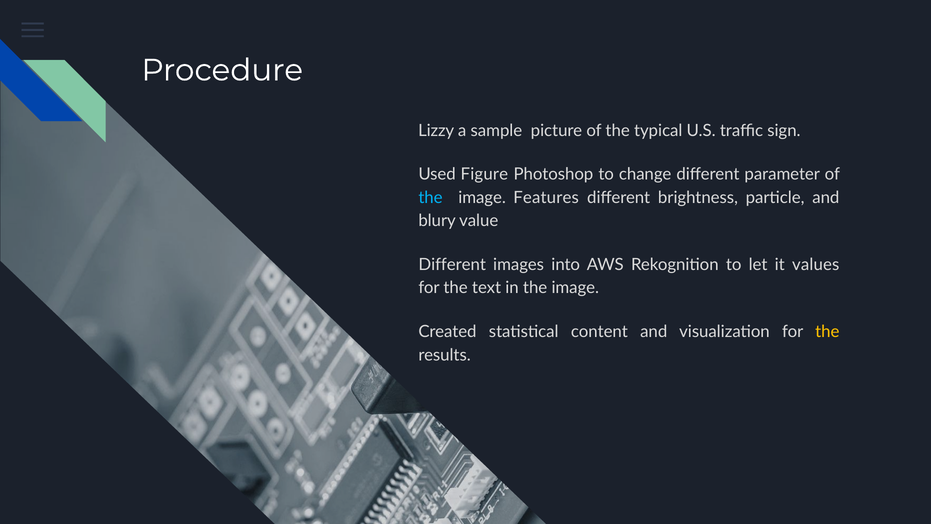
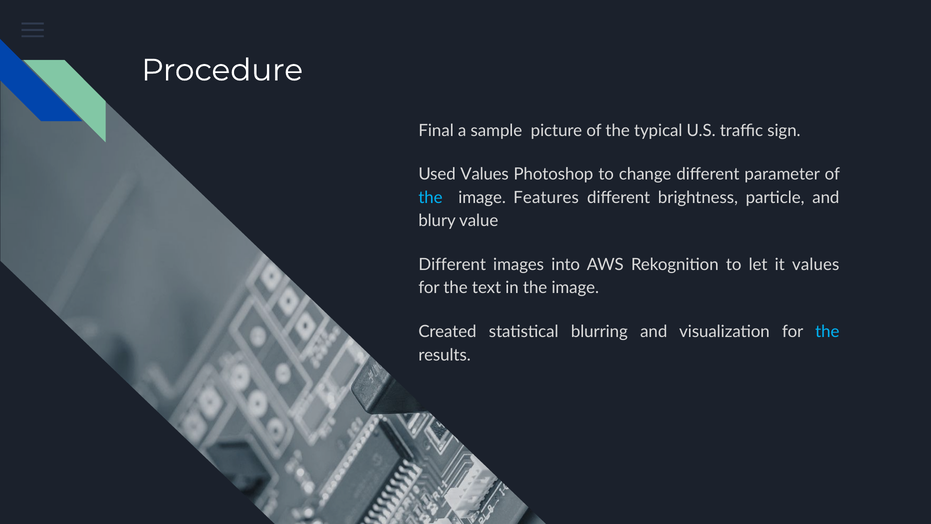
Lizzy: Lizzy -> Final
Used Figure: Figure -> Values
content: content -> blurring
the at (827, 332) colour: yellow -> light blue
